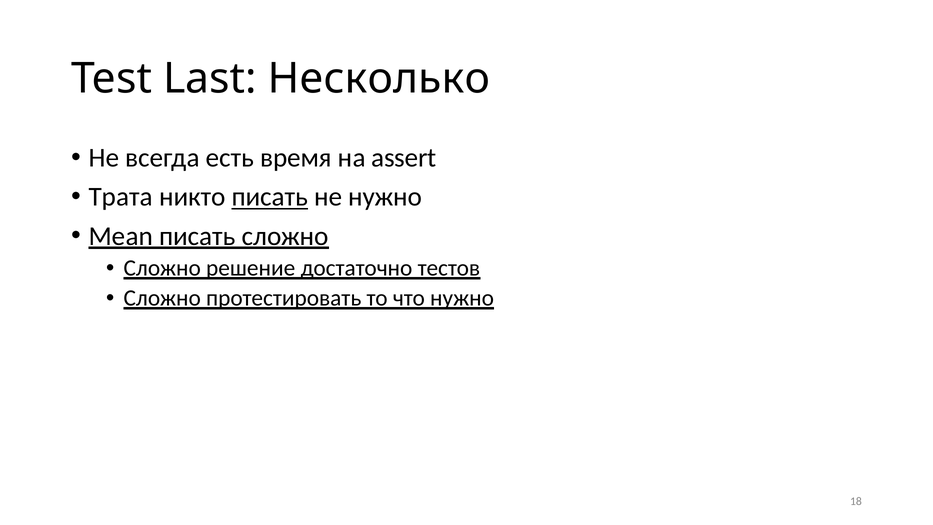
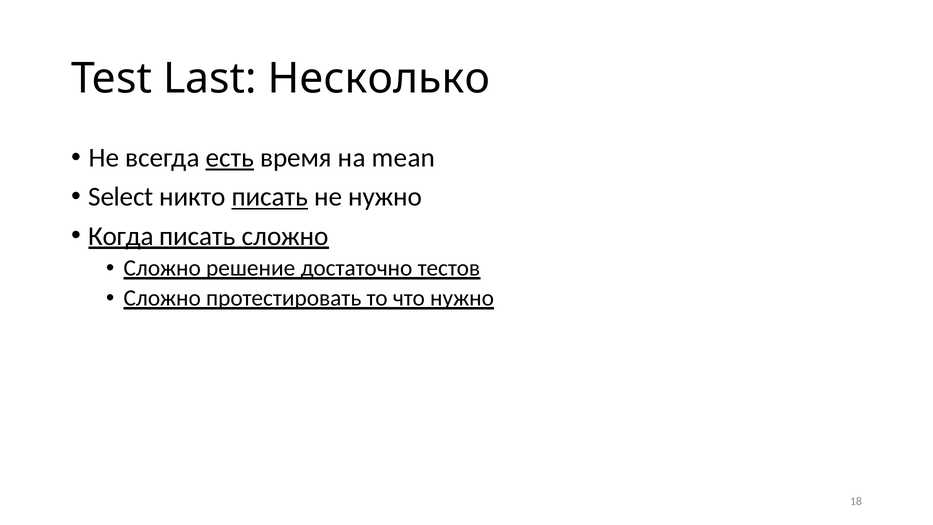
есть underline: none -> present
assert: assert -> mean
Трата: Трата -> Select
Mean: Mean -> Когда
